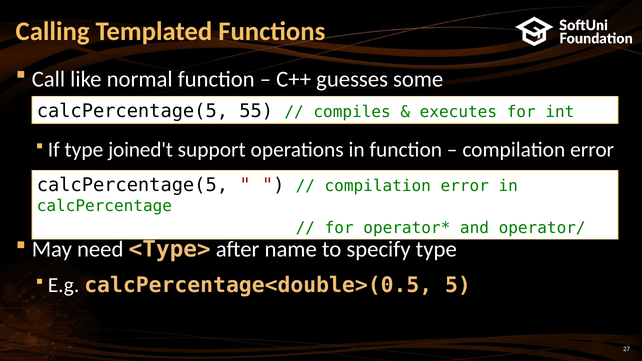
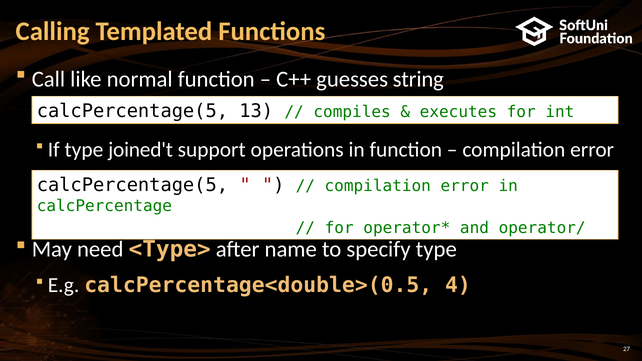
some: some -> string
55: 55 -> 13
5: 5 -> 4
